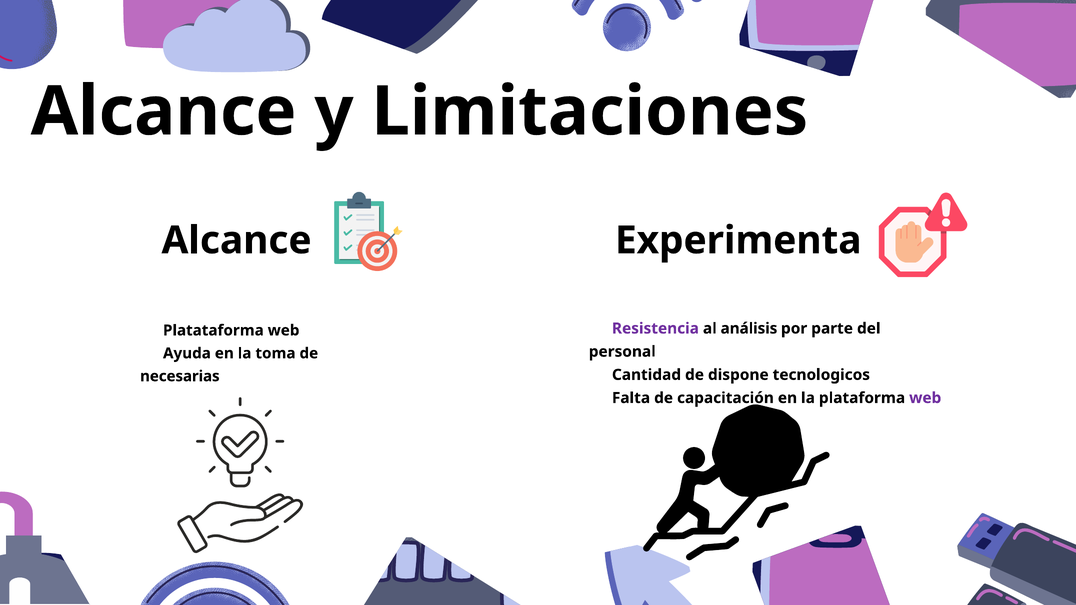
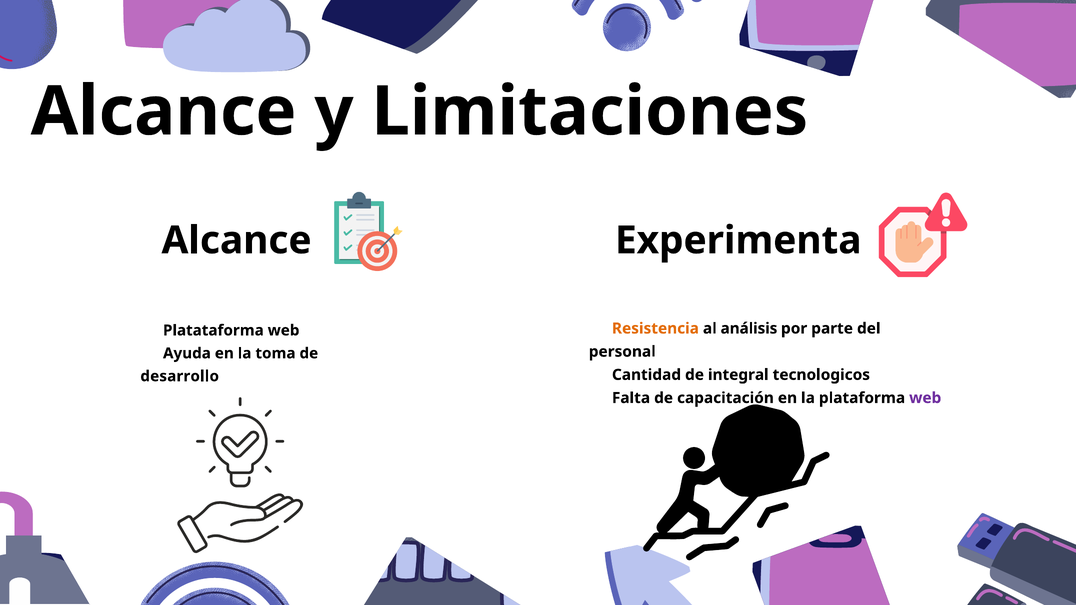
Resistencia colour: purple -> orange
dispone: dispone -> integral
necesarias: necesarias -> desarrollo
